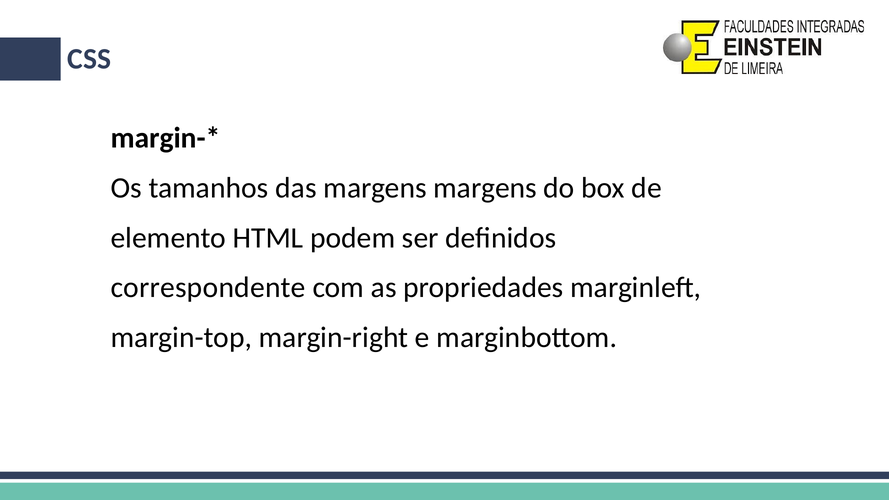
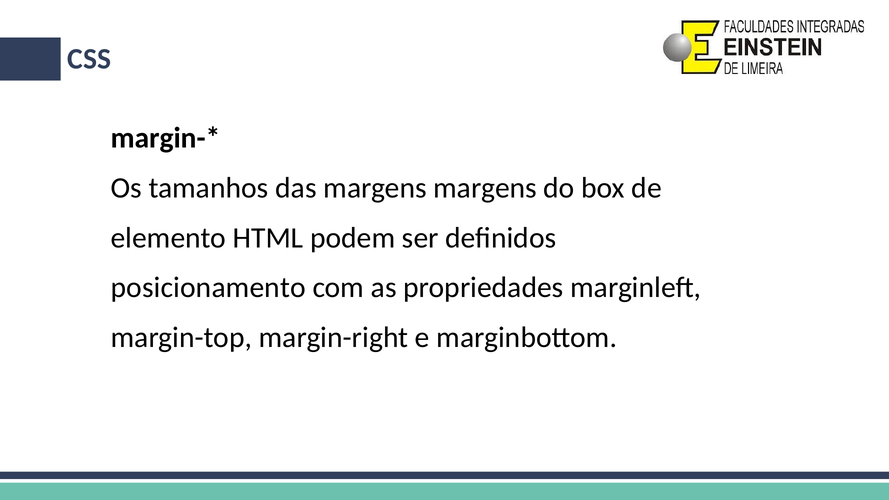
correspondente: correspondente -> posicionamento
